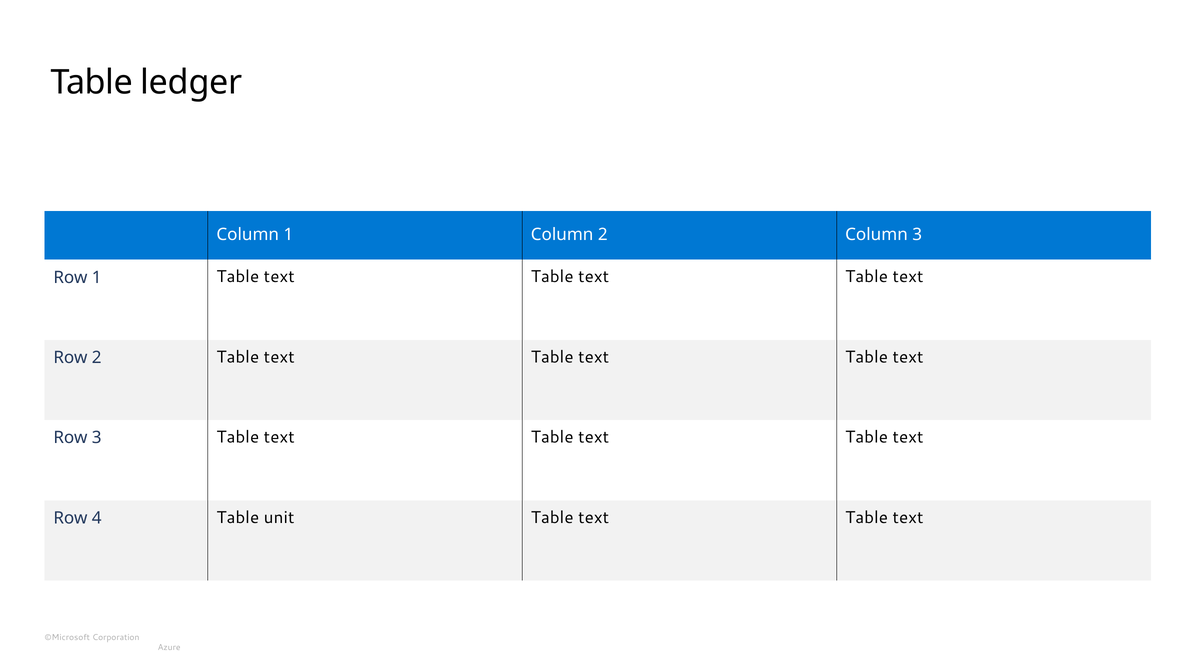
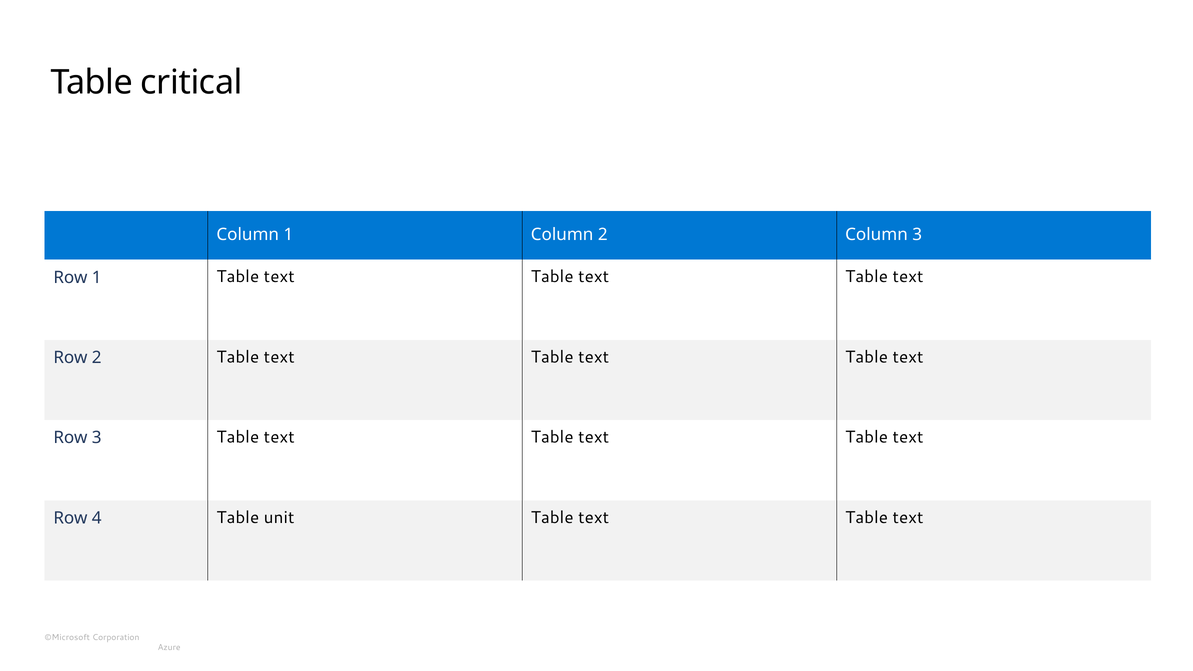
ledger: ledger -> critical
